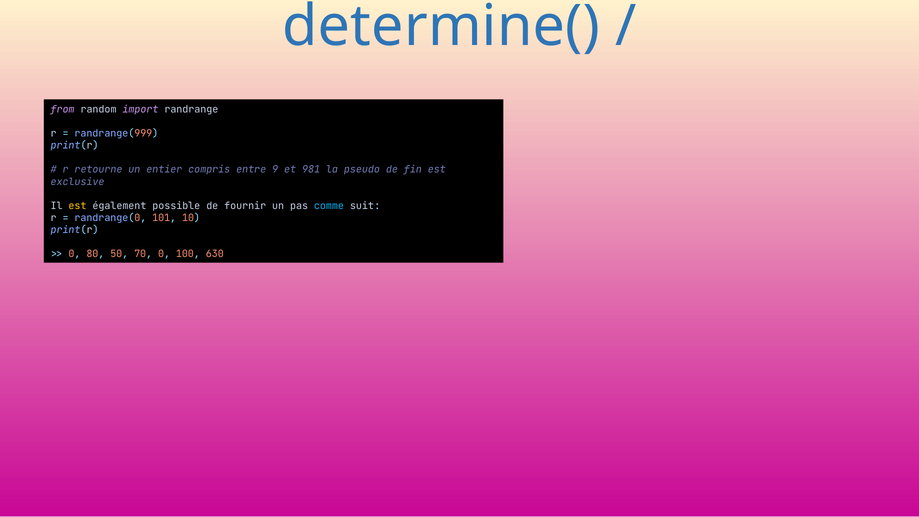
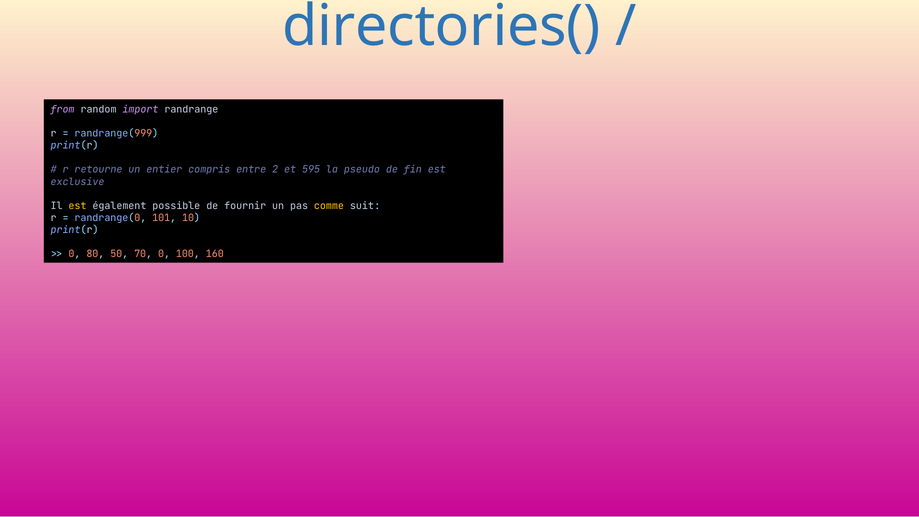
determine(: determine( -> directories(
9: 9 -> 2
981: 981 -> 595
comme colour: light blue -> yellow
630: 630 -> 160
